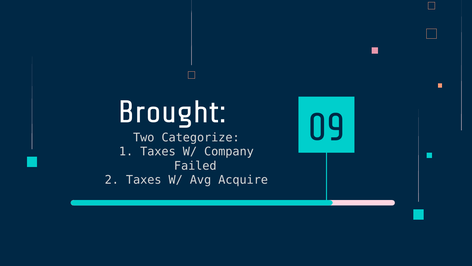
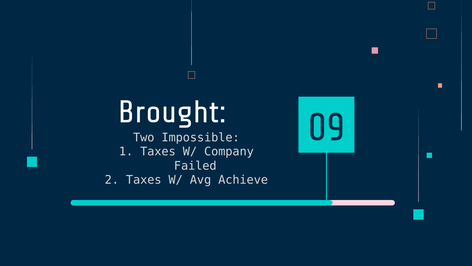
Categorize: Categorize -> Impossible
Acquire: Acquire -> Achieve
